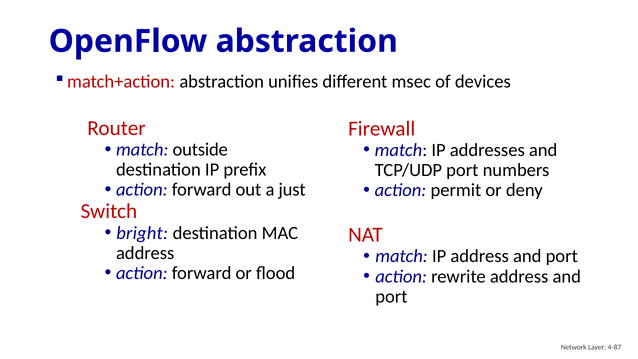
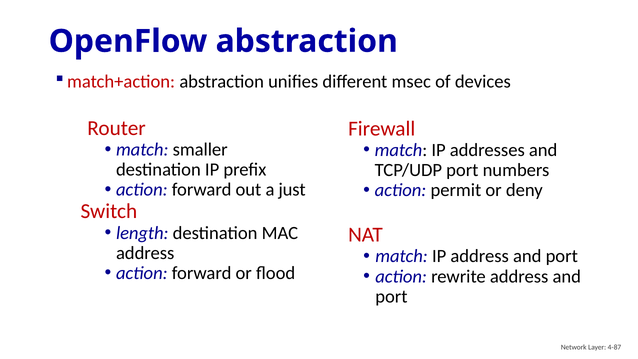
outside: outside -> smaller
bright: bright -> length
